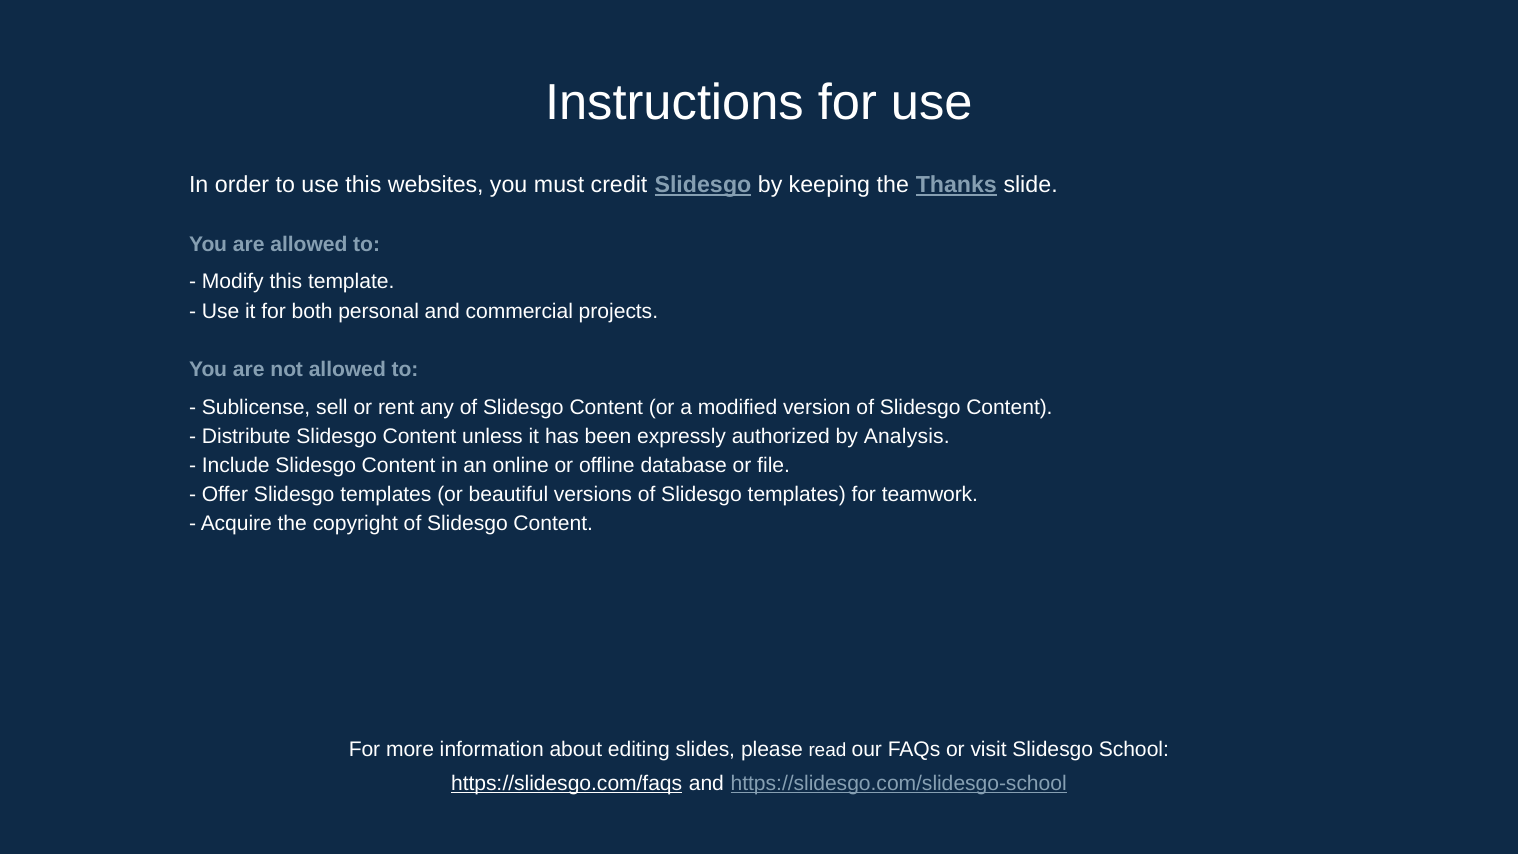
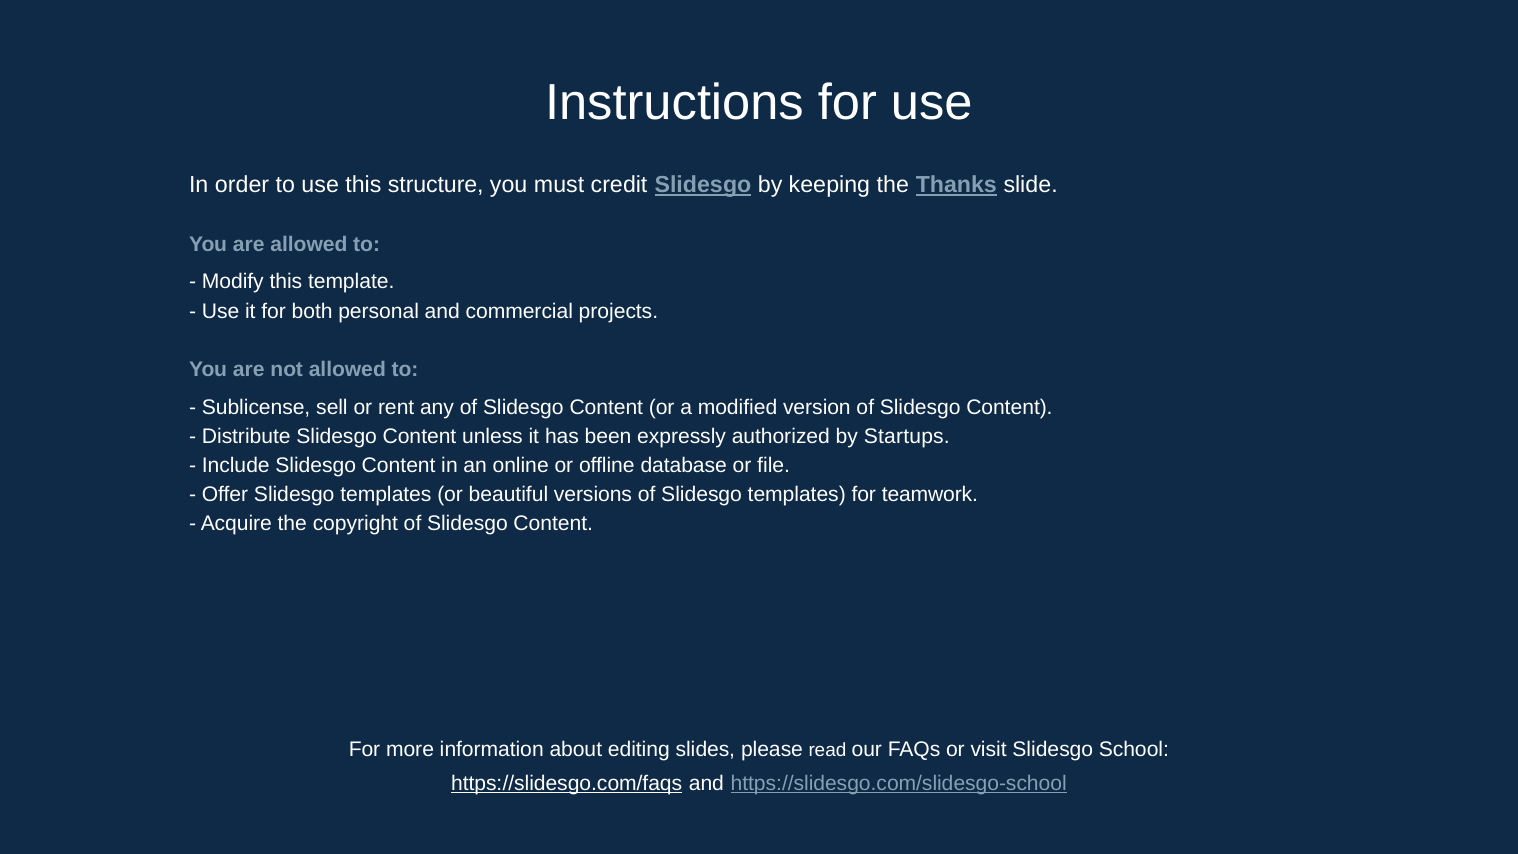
websites: websites -> structure
Analysis: Analysis -> Startups
